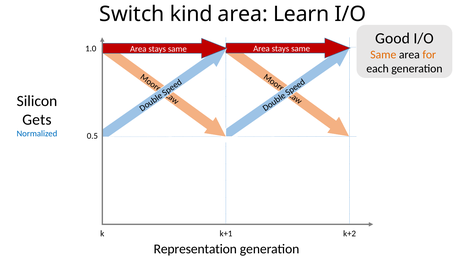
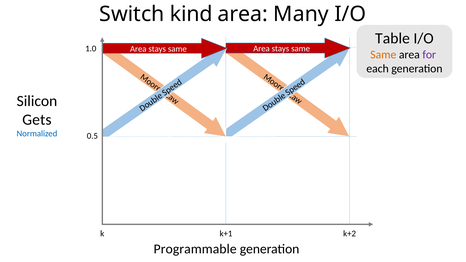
Learn: Learn -> Many
Good: Good -> Table
for colour: orange -> purple
Representation: Representation -> Programmable
